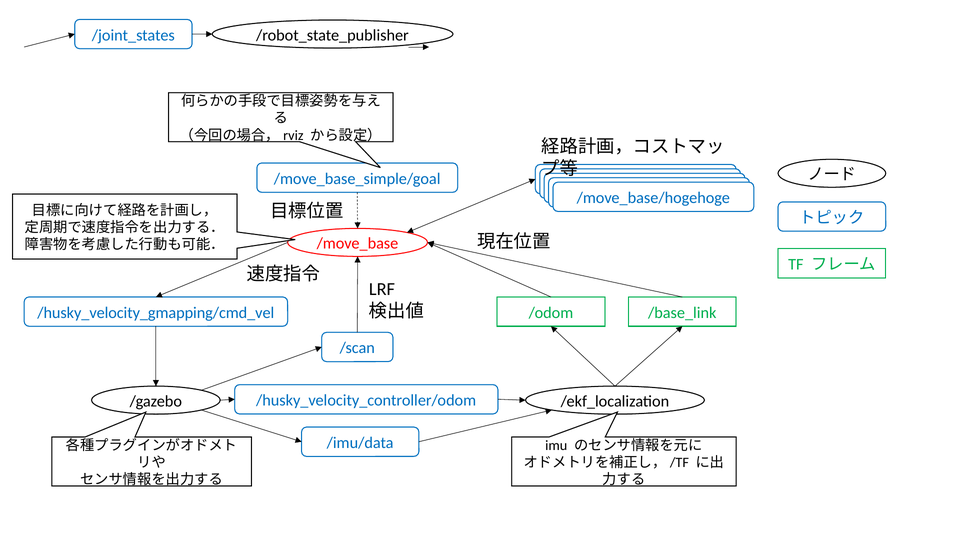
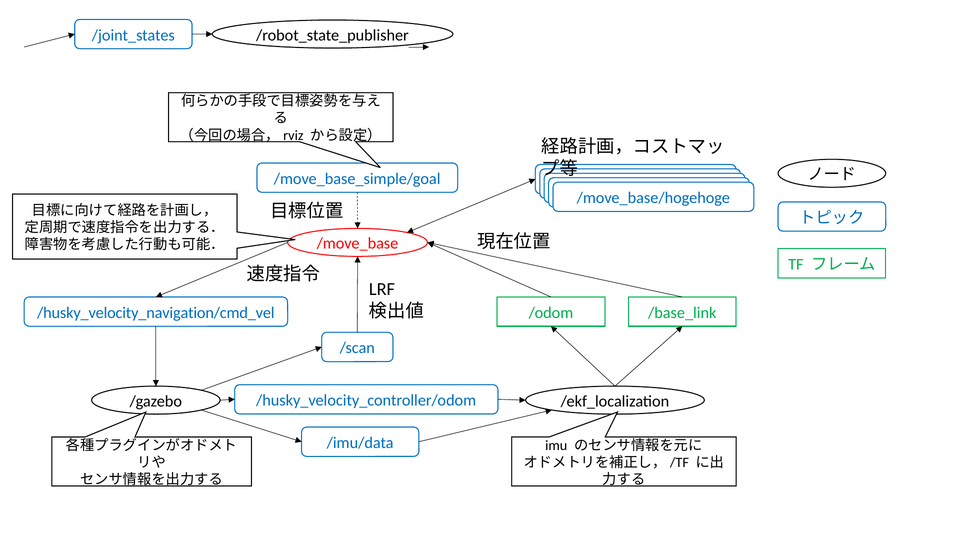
/husky_velocity_gmapping/cmd_vel: /husky_velocity_gmapping/cmd_vel -> /husky_velocity_navigation/cmd_vel
